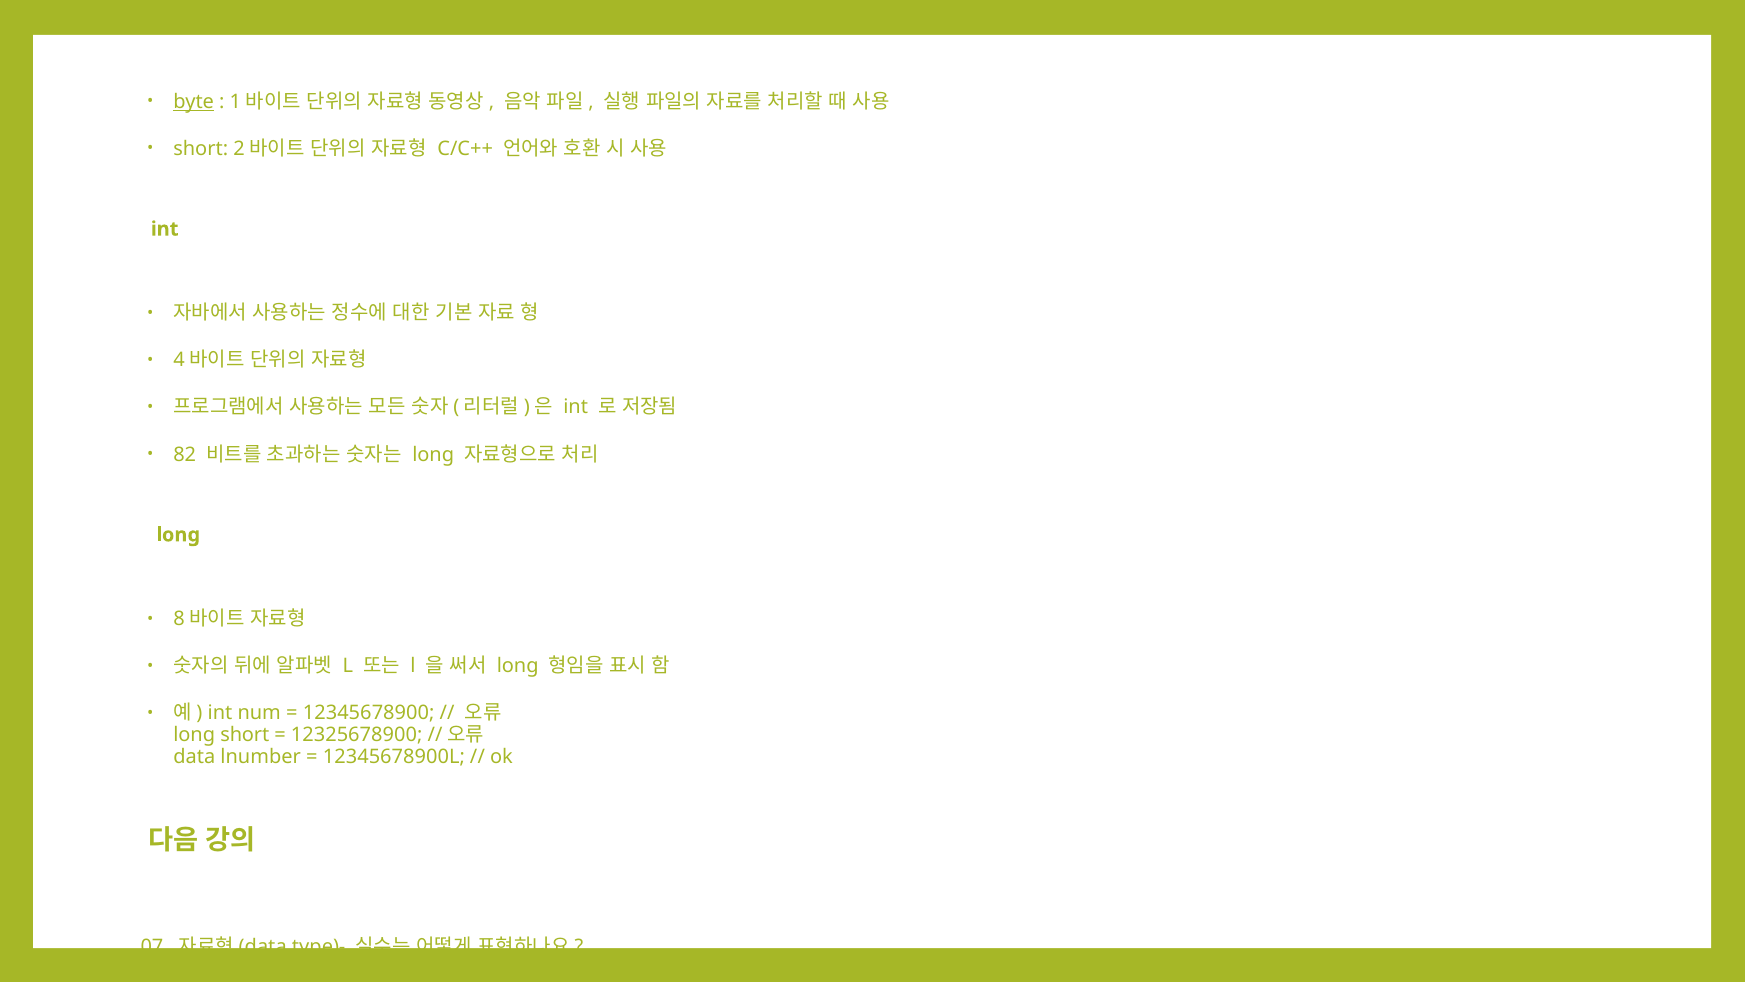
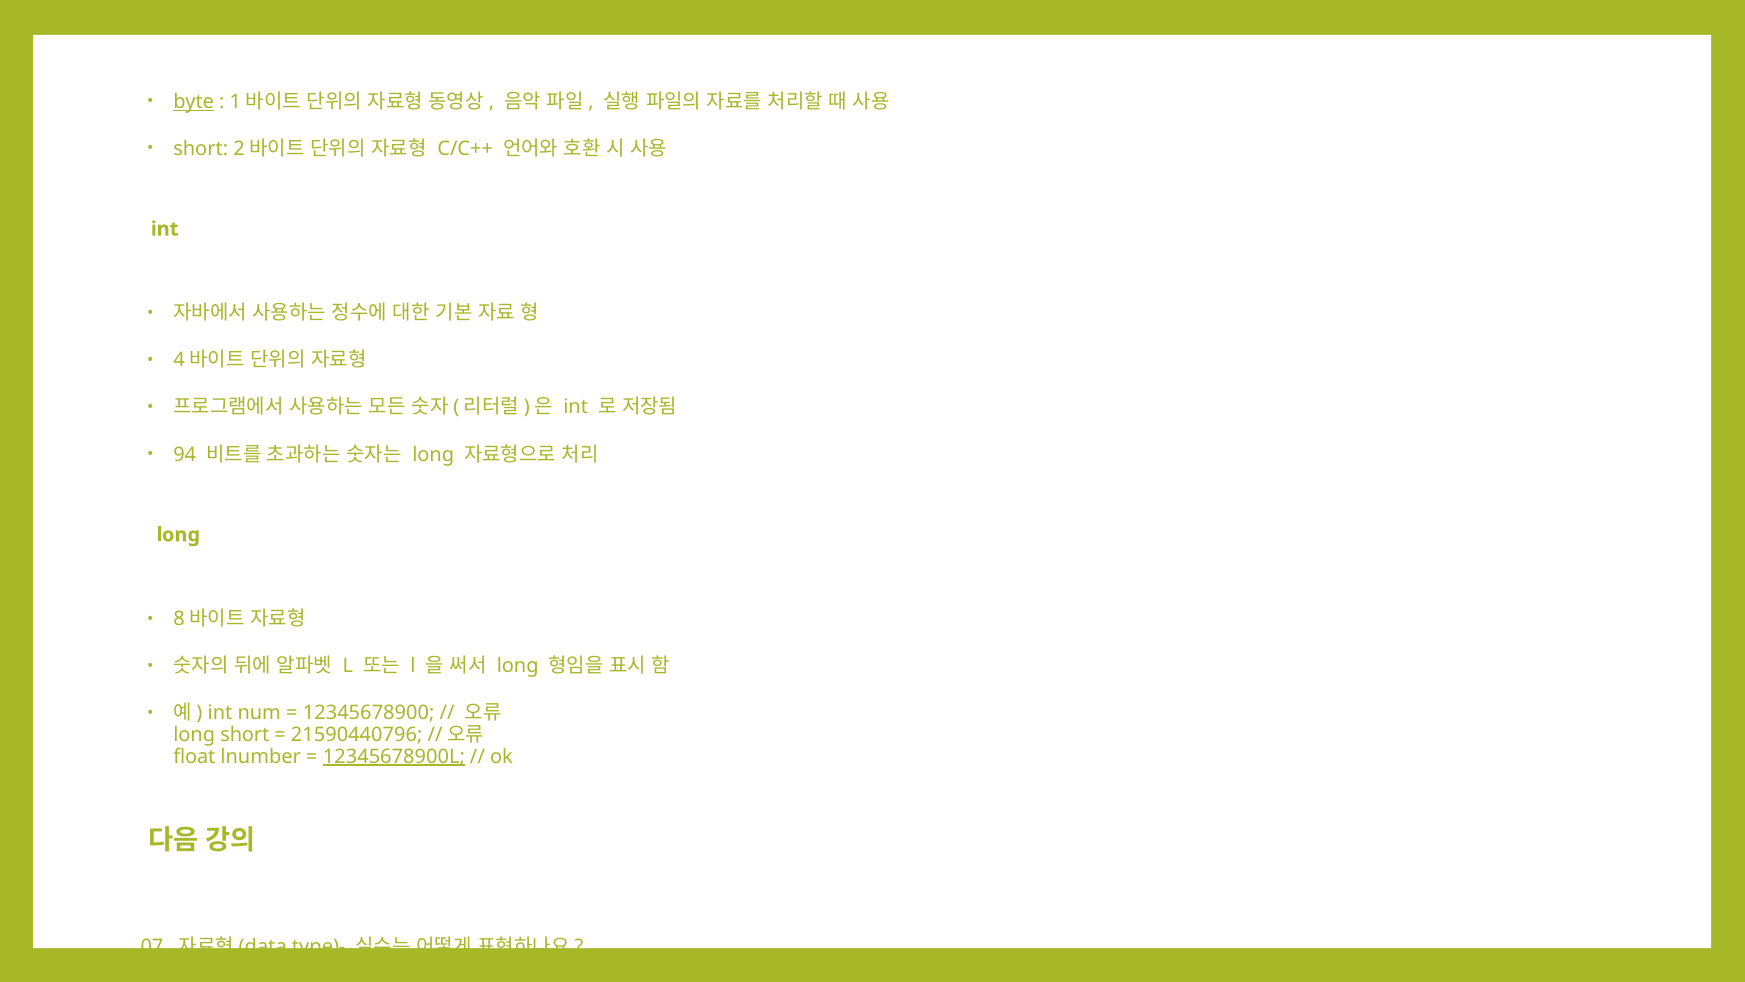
82: 82 -> 94
12325678900: 12325678900 -> 21590440796
data: data -> float
12345678900L underline: none -> present
